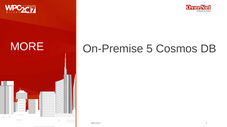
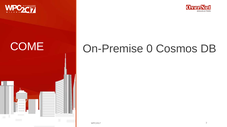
MORE: MORE -> COME
5: 5 -> 0
